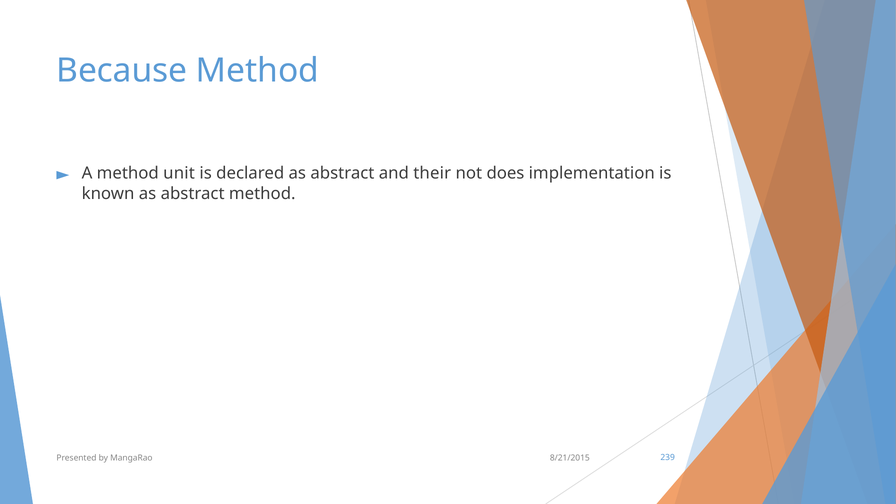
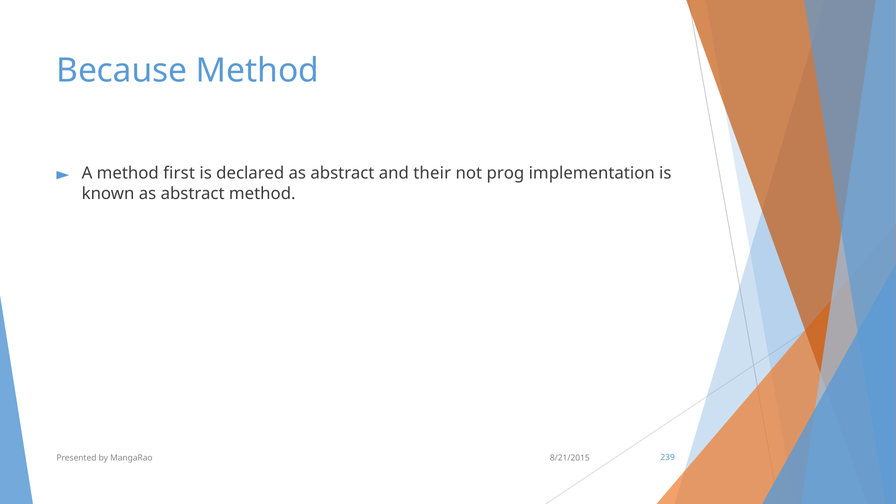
unit: unit -> first
does: does -> prog
